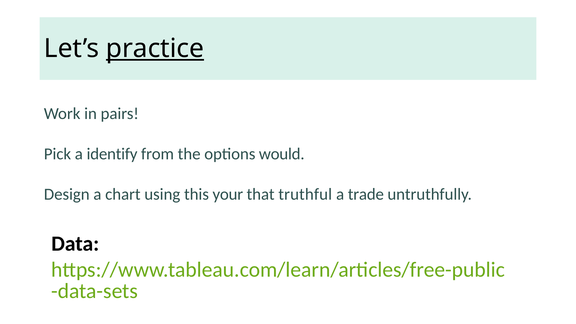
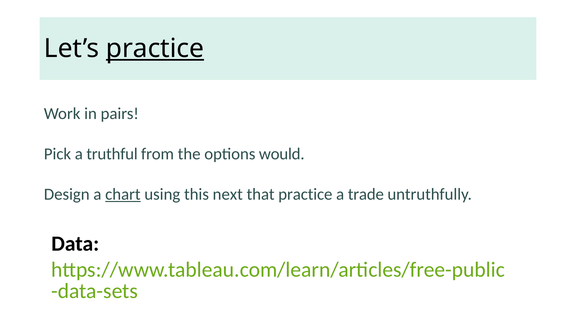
identify: identify -> truthful
chart underline: none -> present
your: your -> next
that truthful: truthful -> practice
